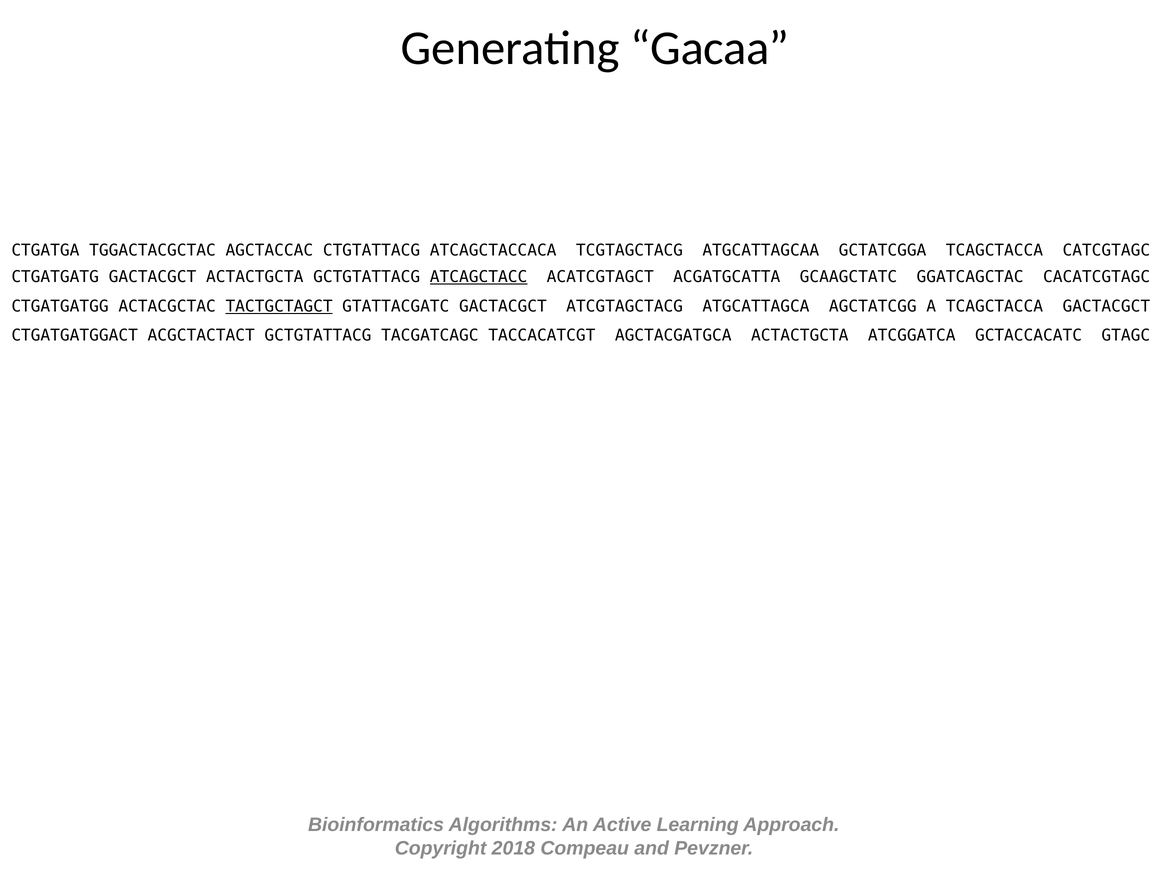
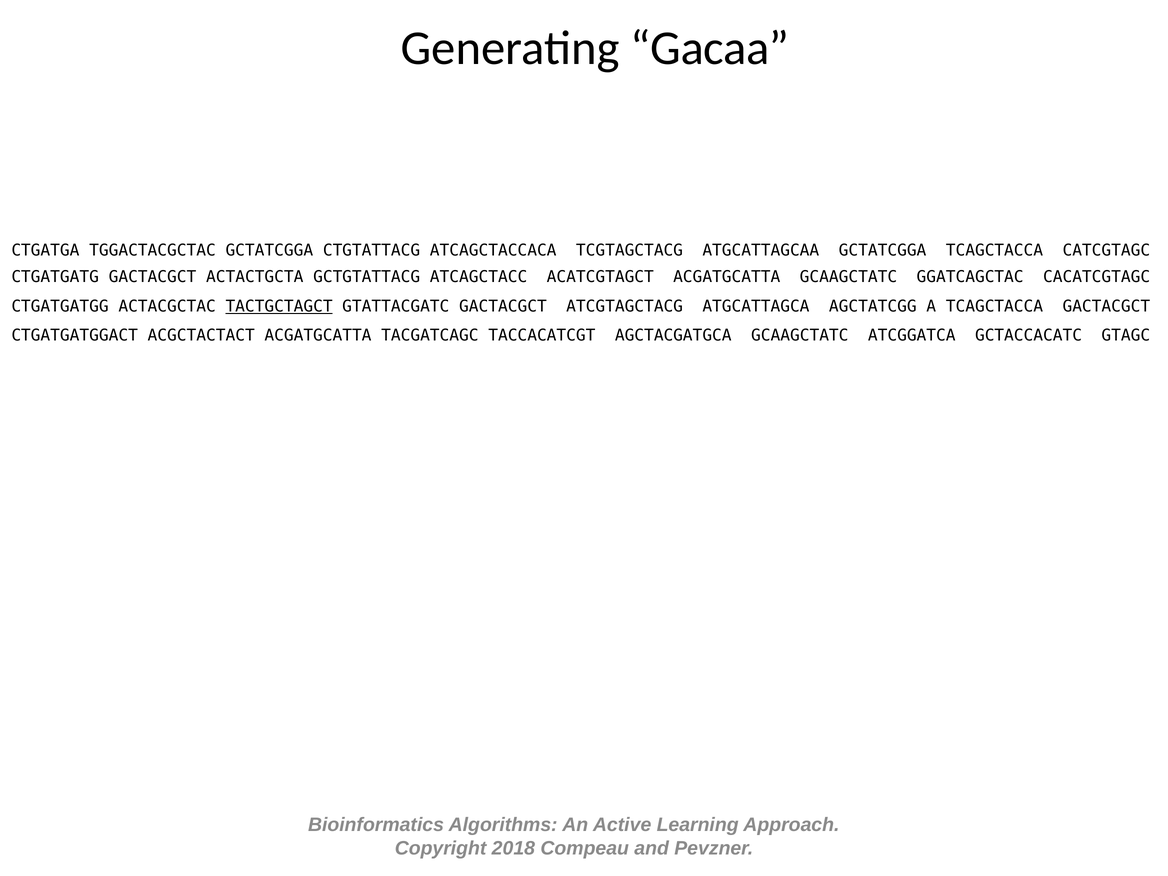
TGGACTACGCTAC AGCTACCAC: AGCTACCAC -> GCTATCGGA
ATCAGCTACC underline: present -> none
ACGCTACTACT GCTGTATTACG: GCTGTATTACG -> ACGATGCATTA
AGCTACGATGCA ACTACTGCTA: ACTACTGCTA -> GCAAGCTATC
